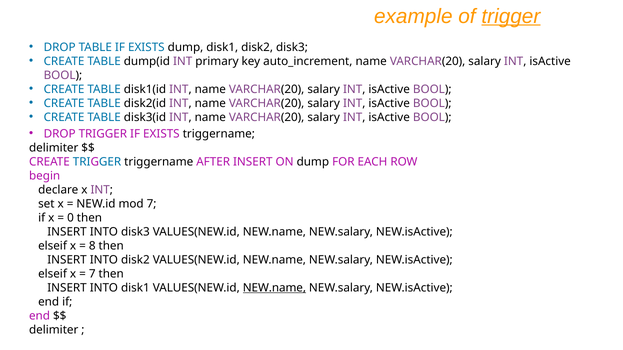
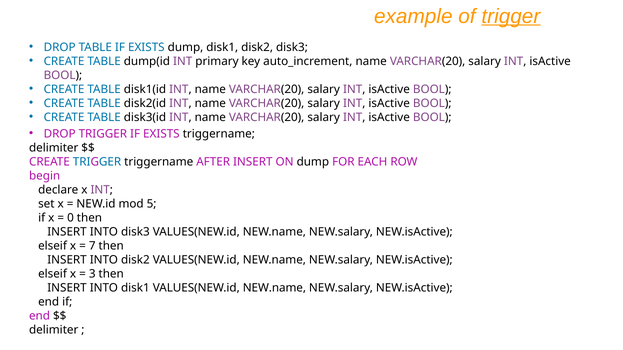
mod 7: 7 -> 5
8: 8 -> 7
7 at (92, 274): 7 -> 3
NEW.name at (274, 288) underline: present -> none
